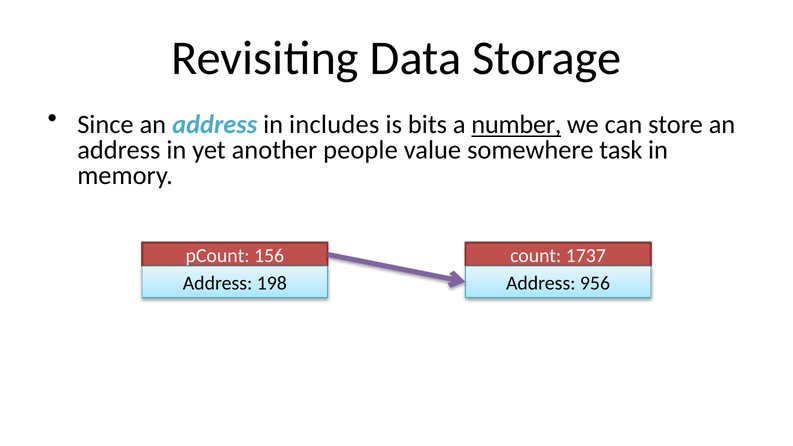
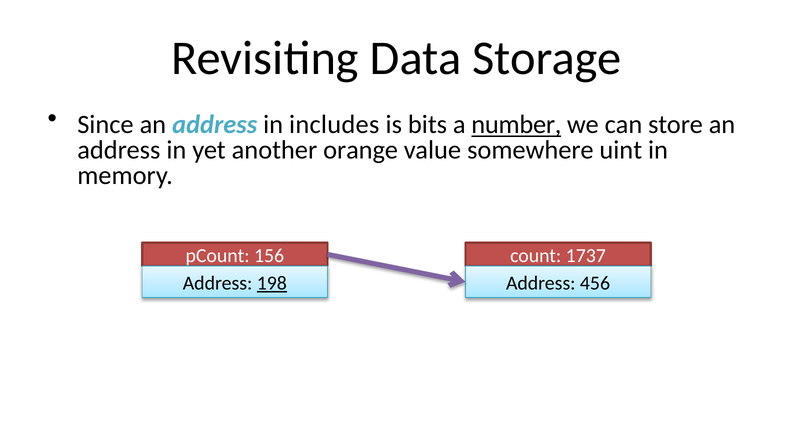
people: people -> orange
task: task -> uint
956: 956 -> 456
198 underline: none -> present
